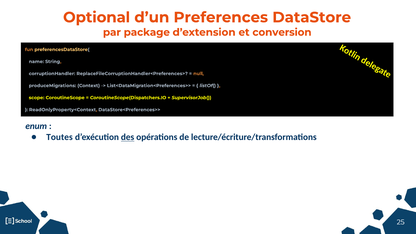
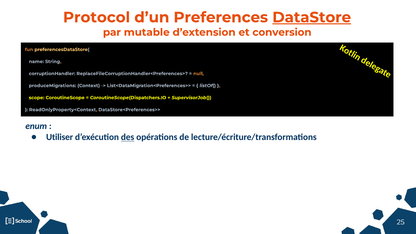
Optional: Optional -> Protocol
DataStore underline: none -> present
package: package -> mutable
Toutes: Toutes -> Utiliser
